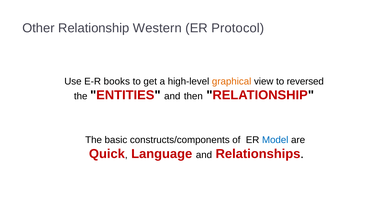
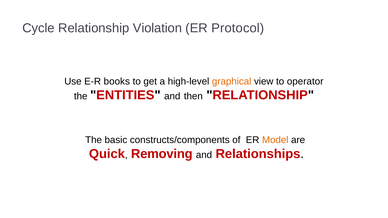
Other: Other -> Cycle
Western: Western -> Violation
reversed: reversed -> operator
Model colour: blue -> orange
Language: Language -> Removing
